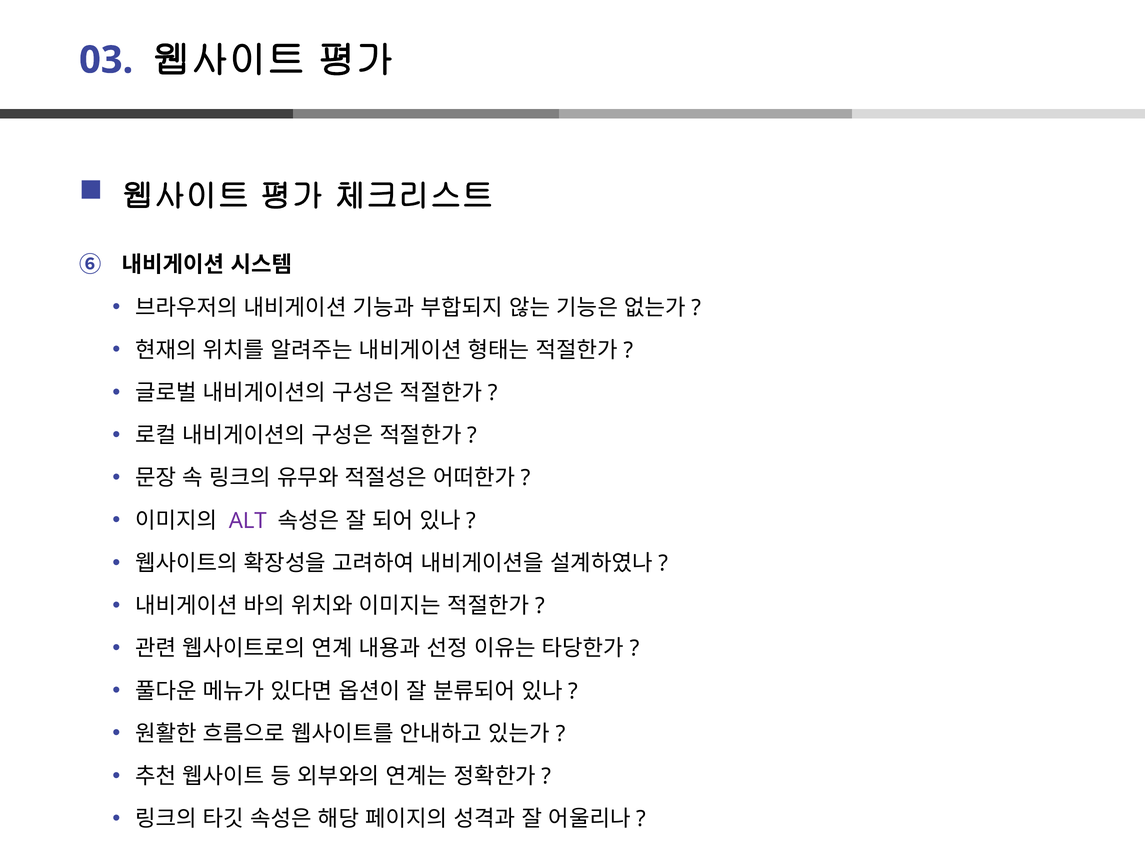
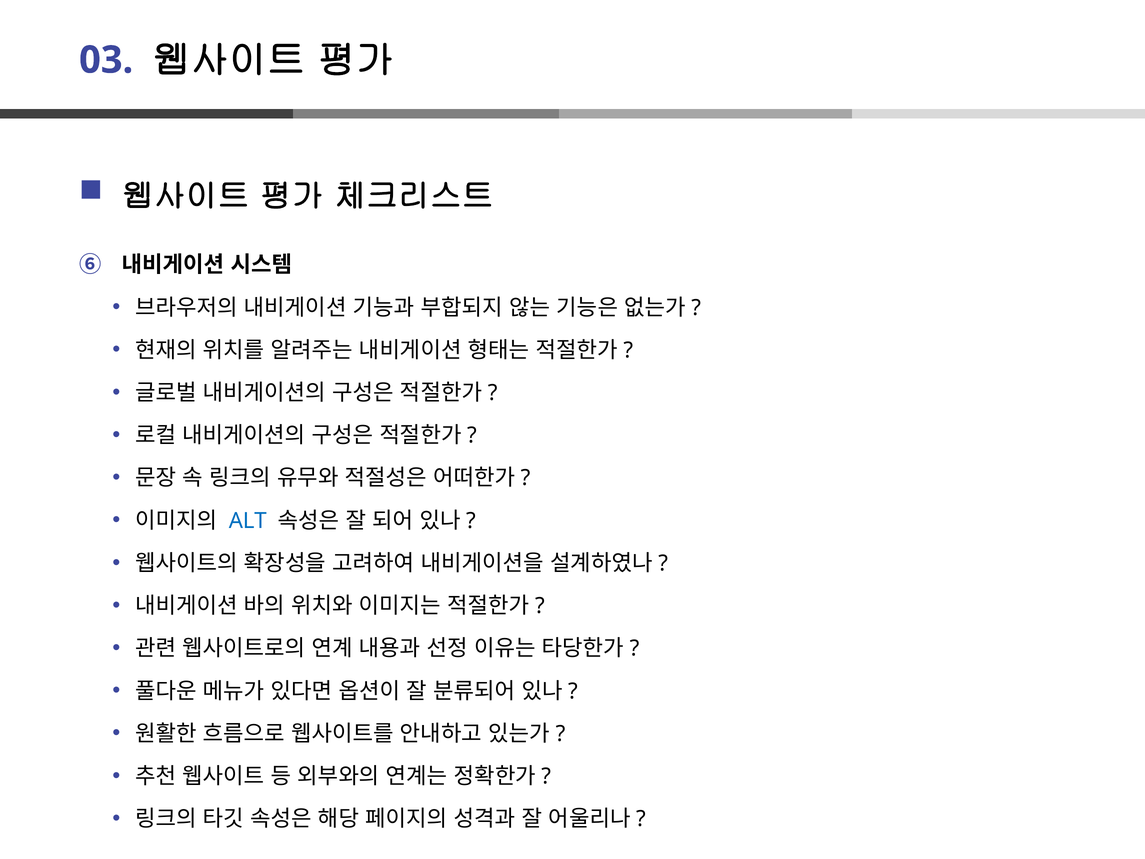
ALT colour: purple -> blue
